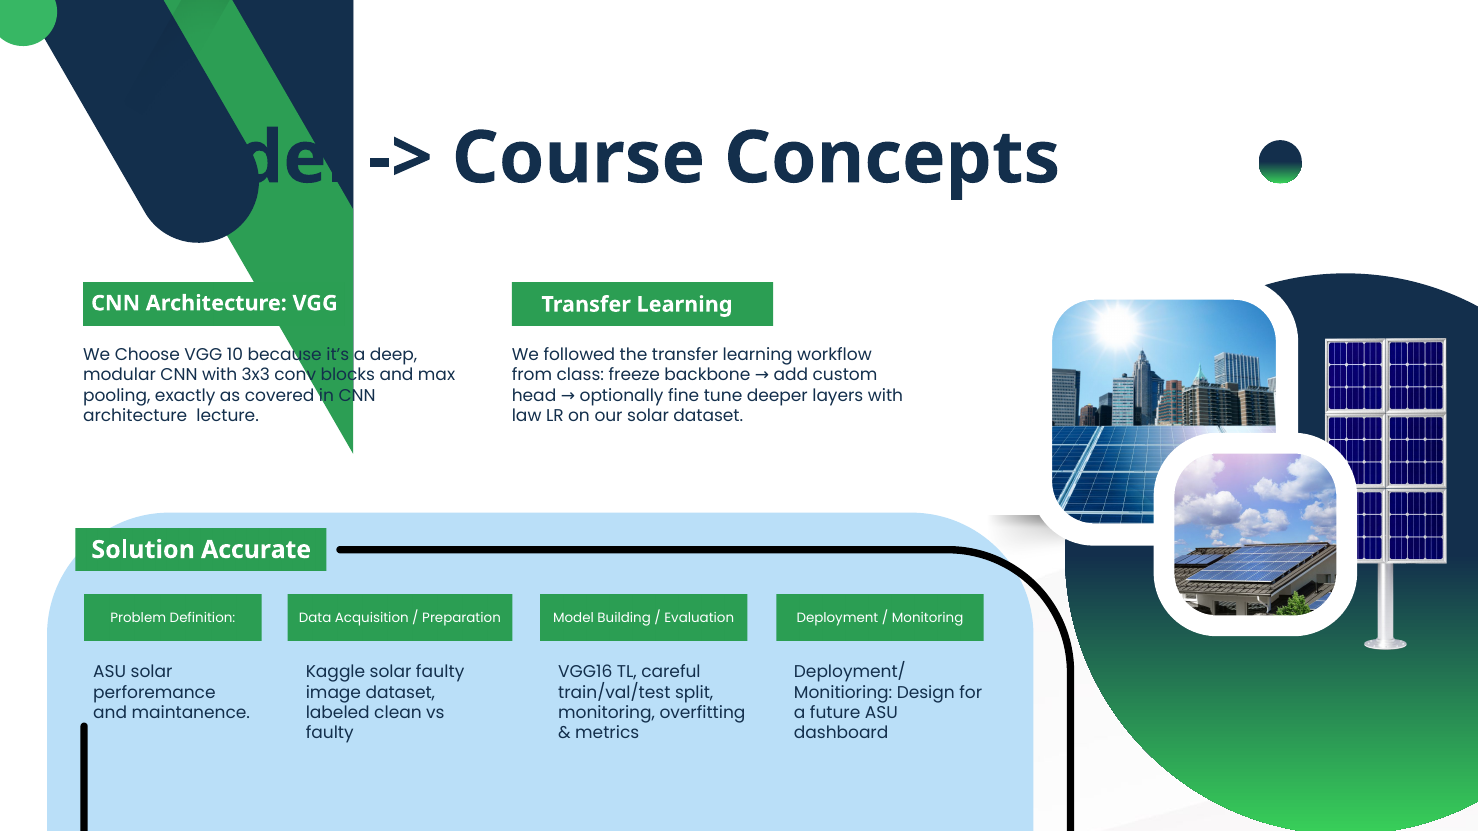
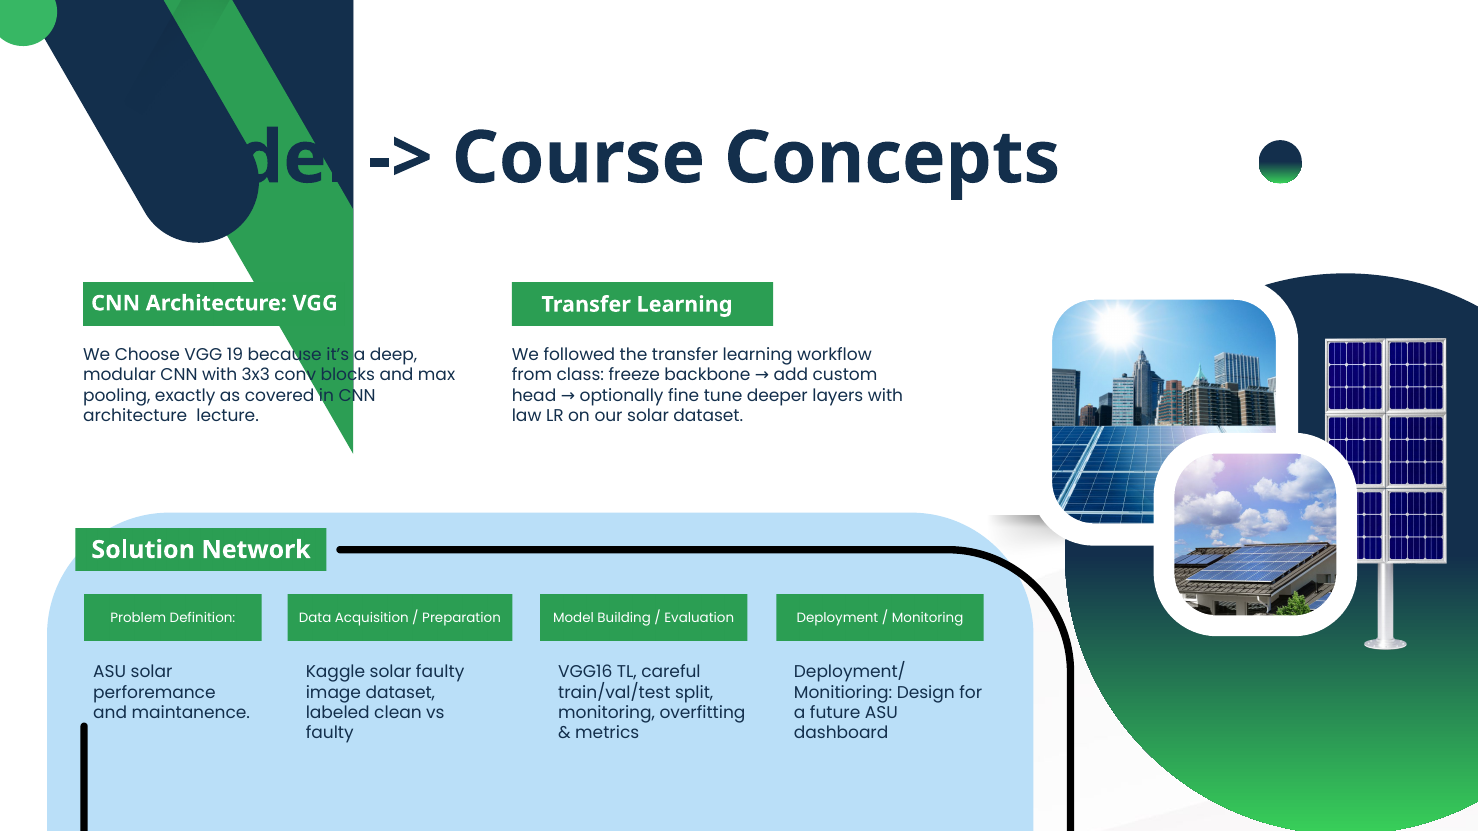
10: 10 -> 19
Accurate: Accurate -> Network
